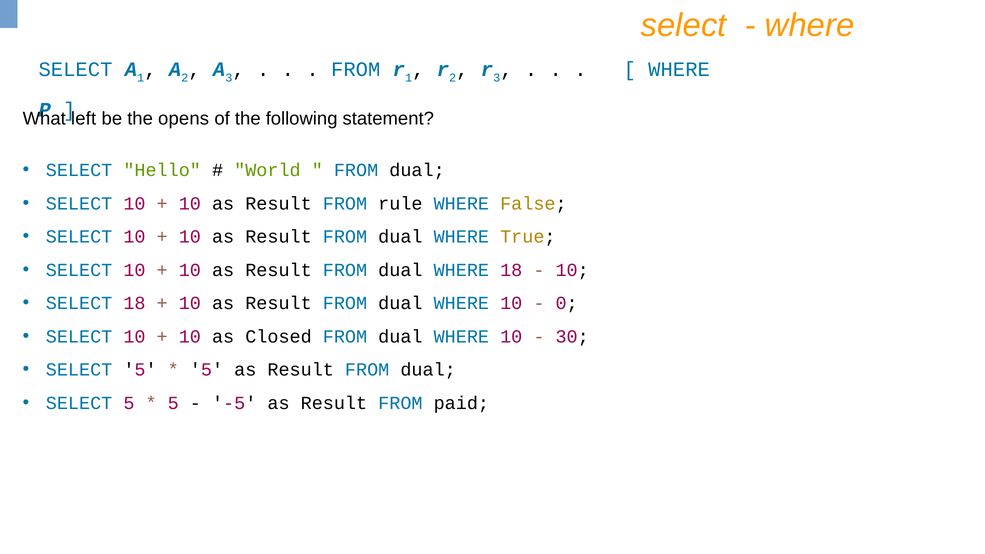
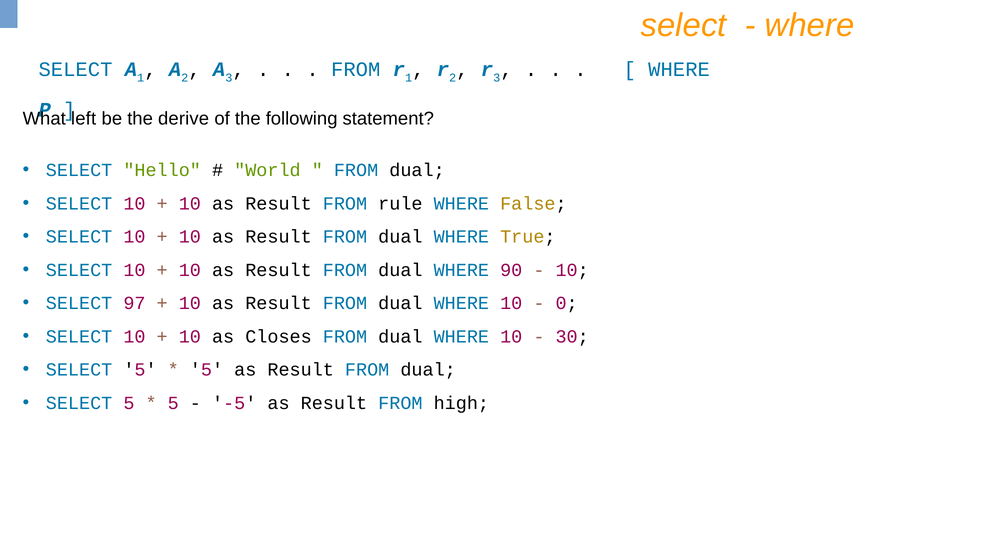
opens: opens -> derive
WHERE 18: 18 -> 90
SELECT 18: 18 -> 97
Closed: Closed -> Closes
paid: paid -> high
